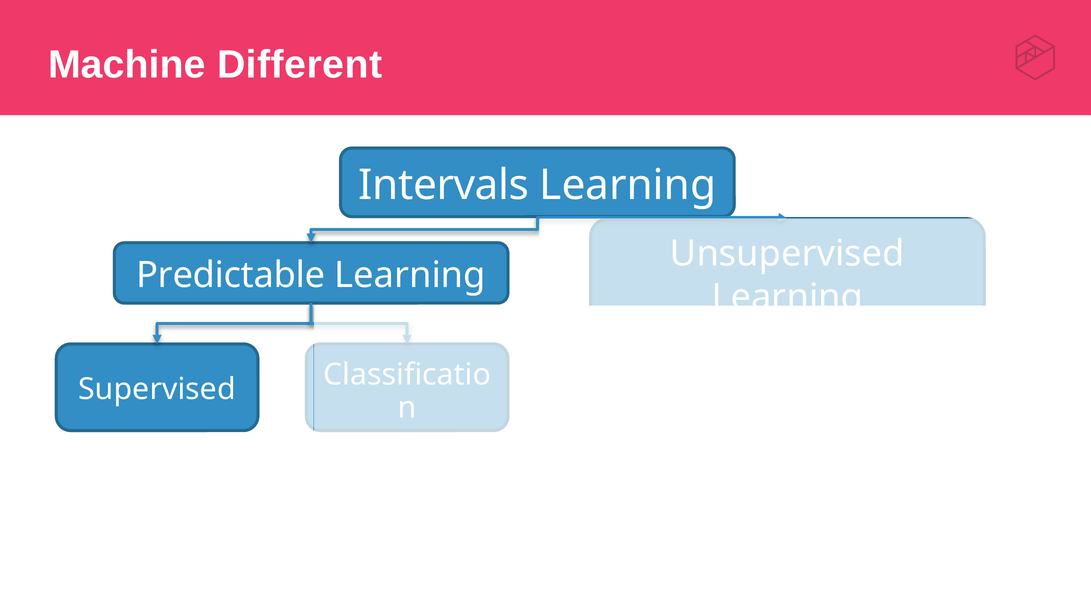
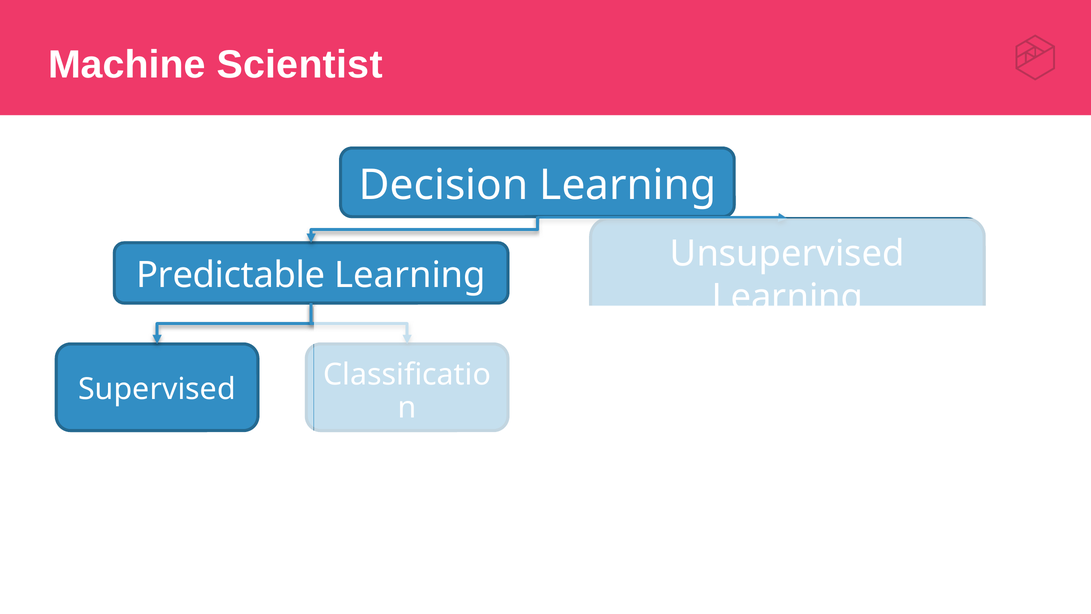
Different: Different -> Scientist
Intervals: Intervals -> Decision
